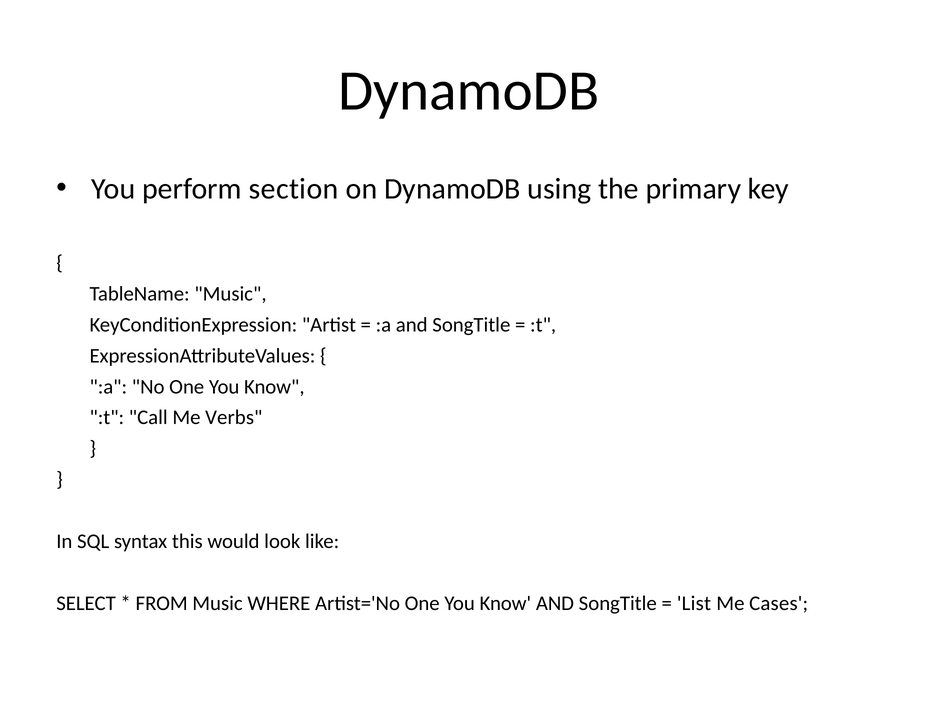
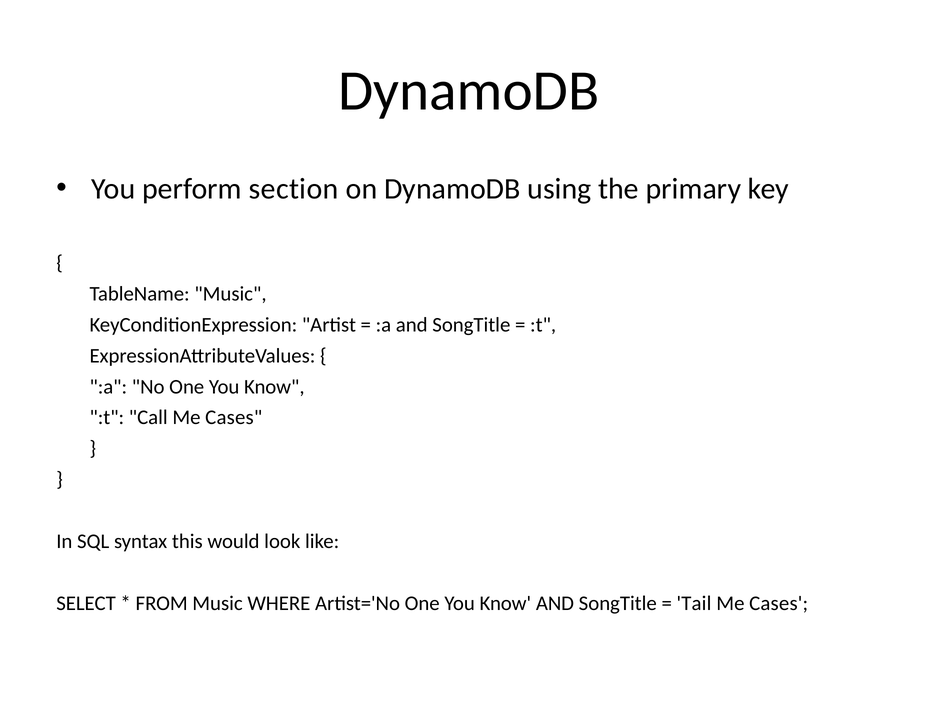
Call Me Verbs: Verbs -> Cases
List: List -> Tail
